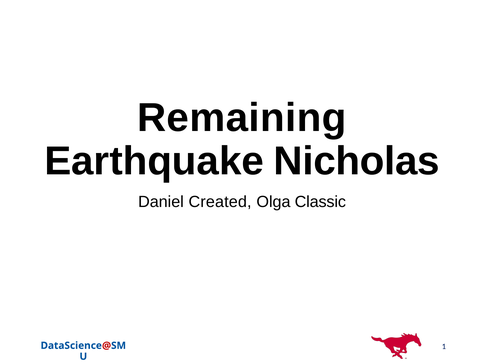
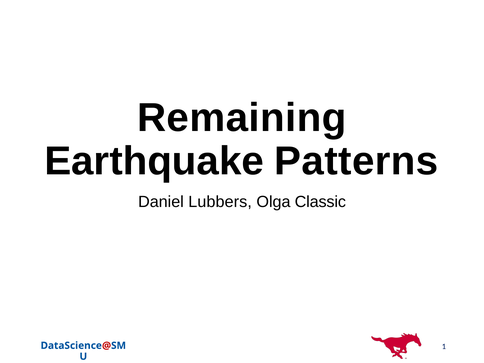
Nicholas: Nicholas -> Patterns
Created: Created -> Lubbers
